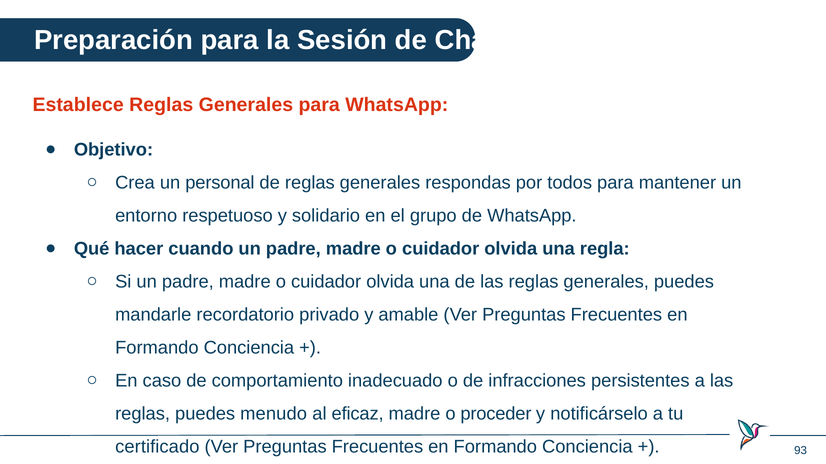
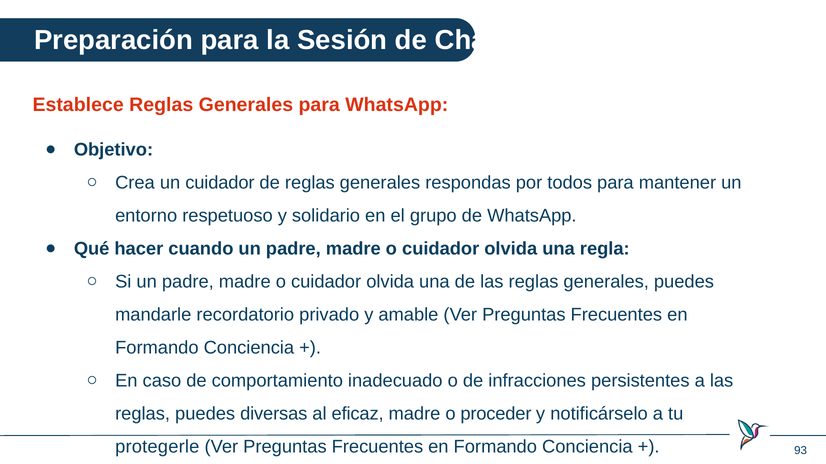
un personal: personal -> cuidador
menudo: menudo -> diversas
certificado: certificado -> protegerle
